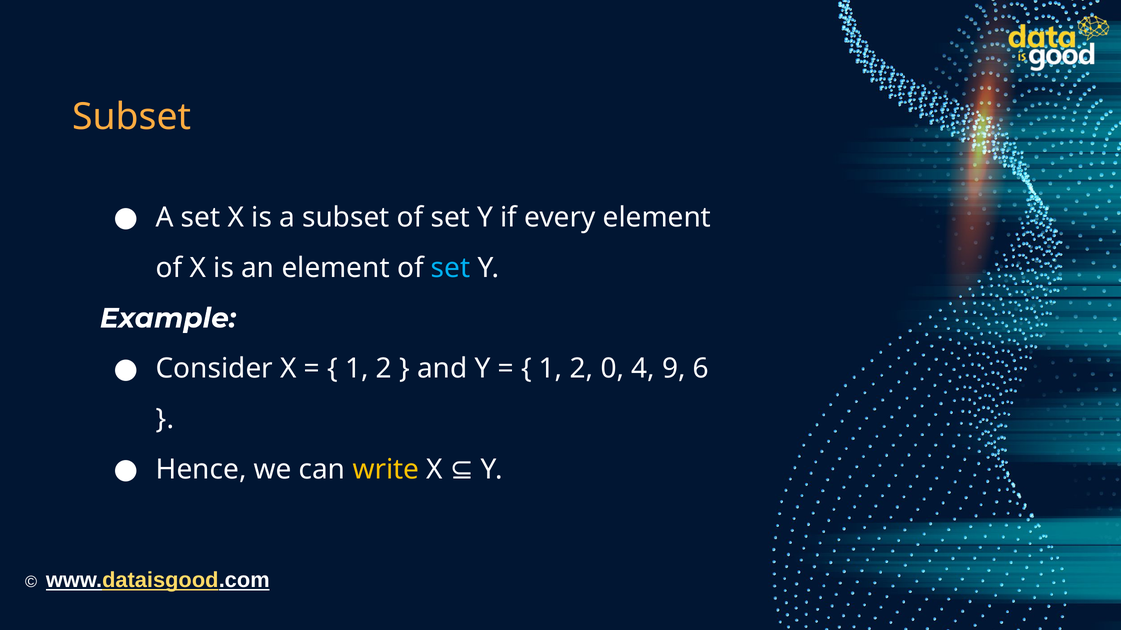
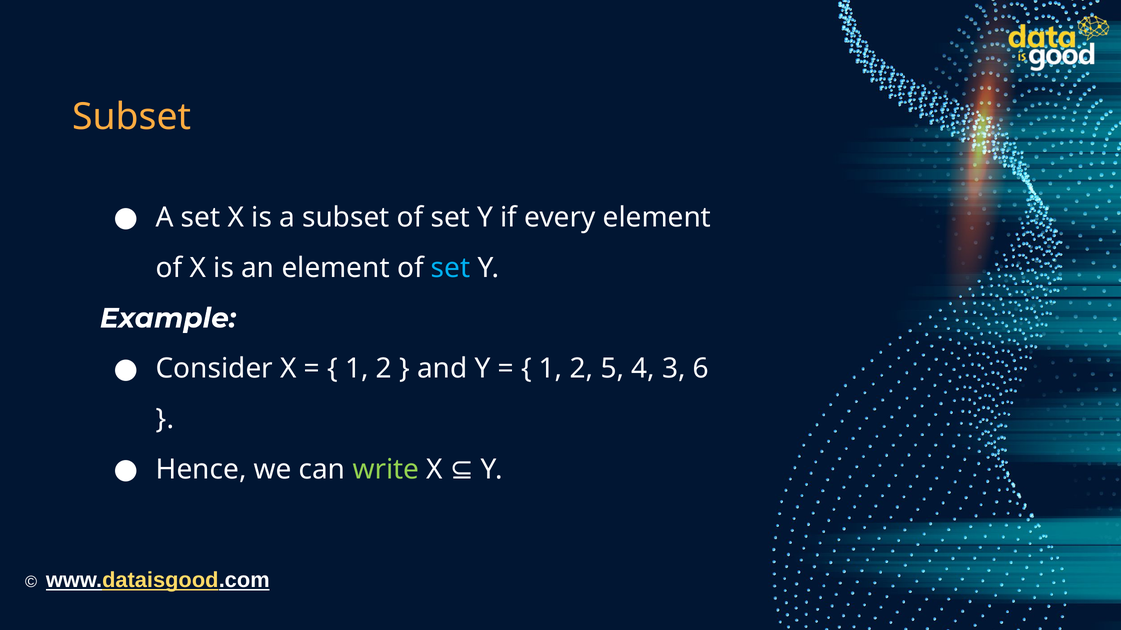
0: 0 -> 5
9: 9 -> 3
write colour: yellow -> light green
